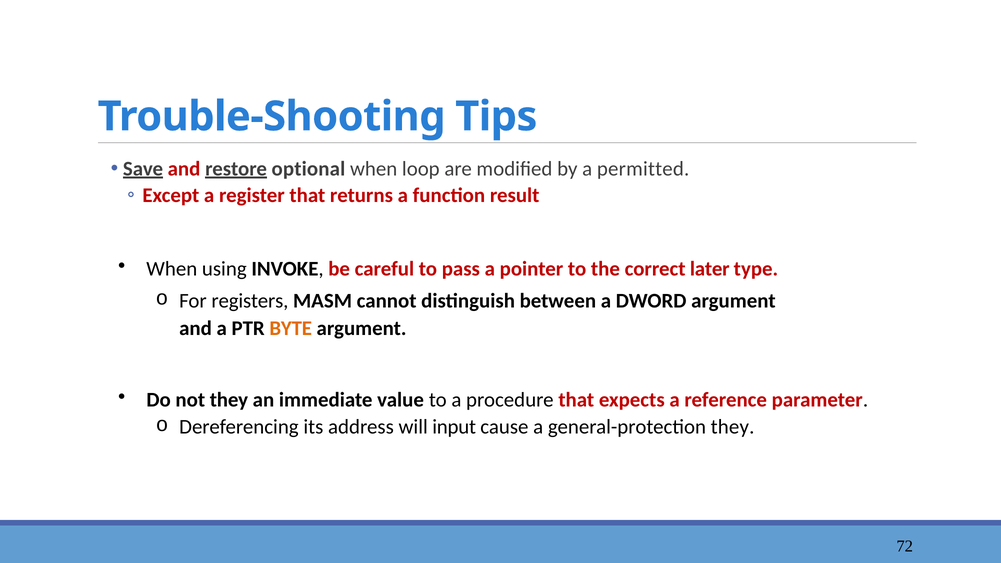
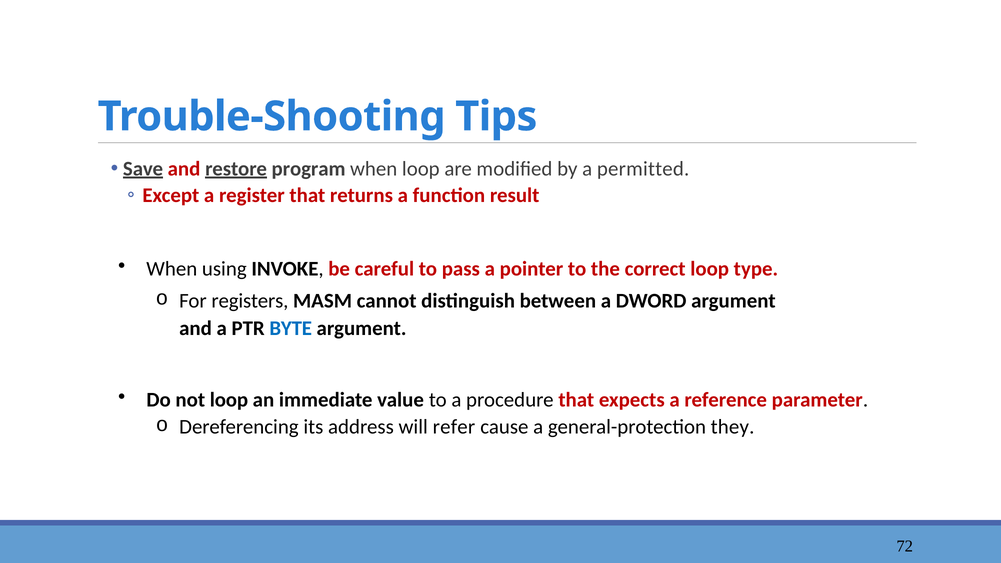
optional: optional -> program
correct later: later -> loop
BYTE colour: orange -> blue
not they: they -> loop
input: input -> refer
